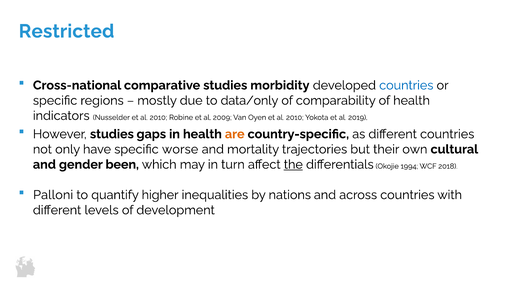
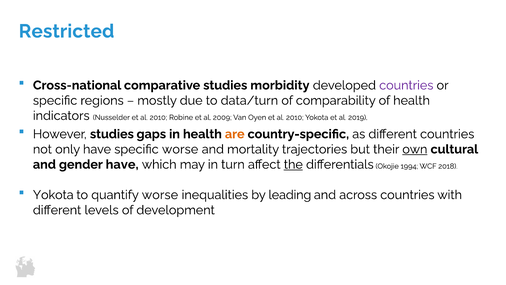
countries at (406, 85) colour: blue -> purple
data/only: data/only -> data/turn
own underline: none -> present
gender been: been -> have
Palloni at (53, 195): Palloni -> Yokota
quantify higher: higher -> worse
nations: nations -> leading
